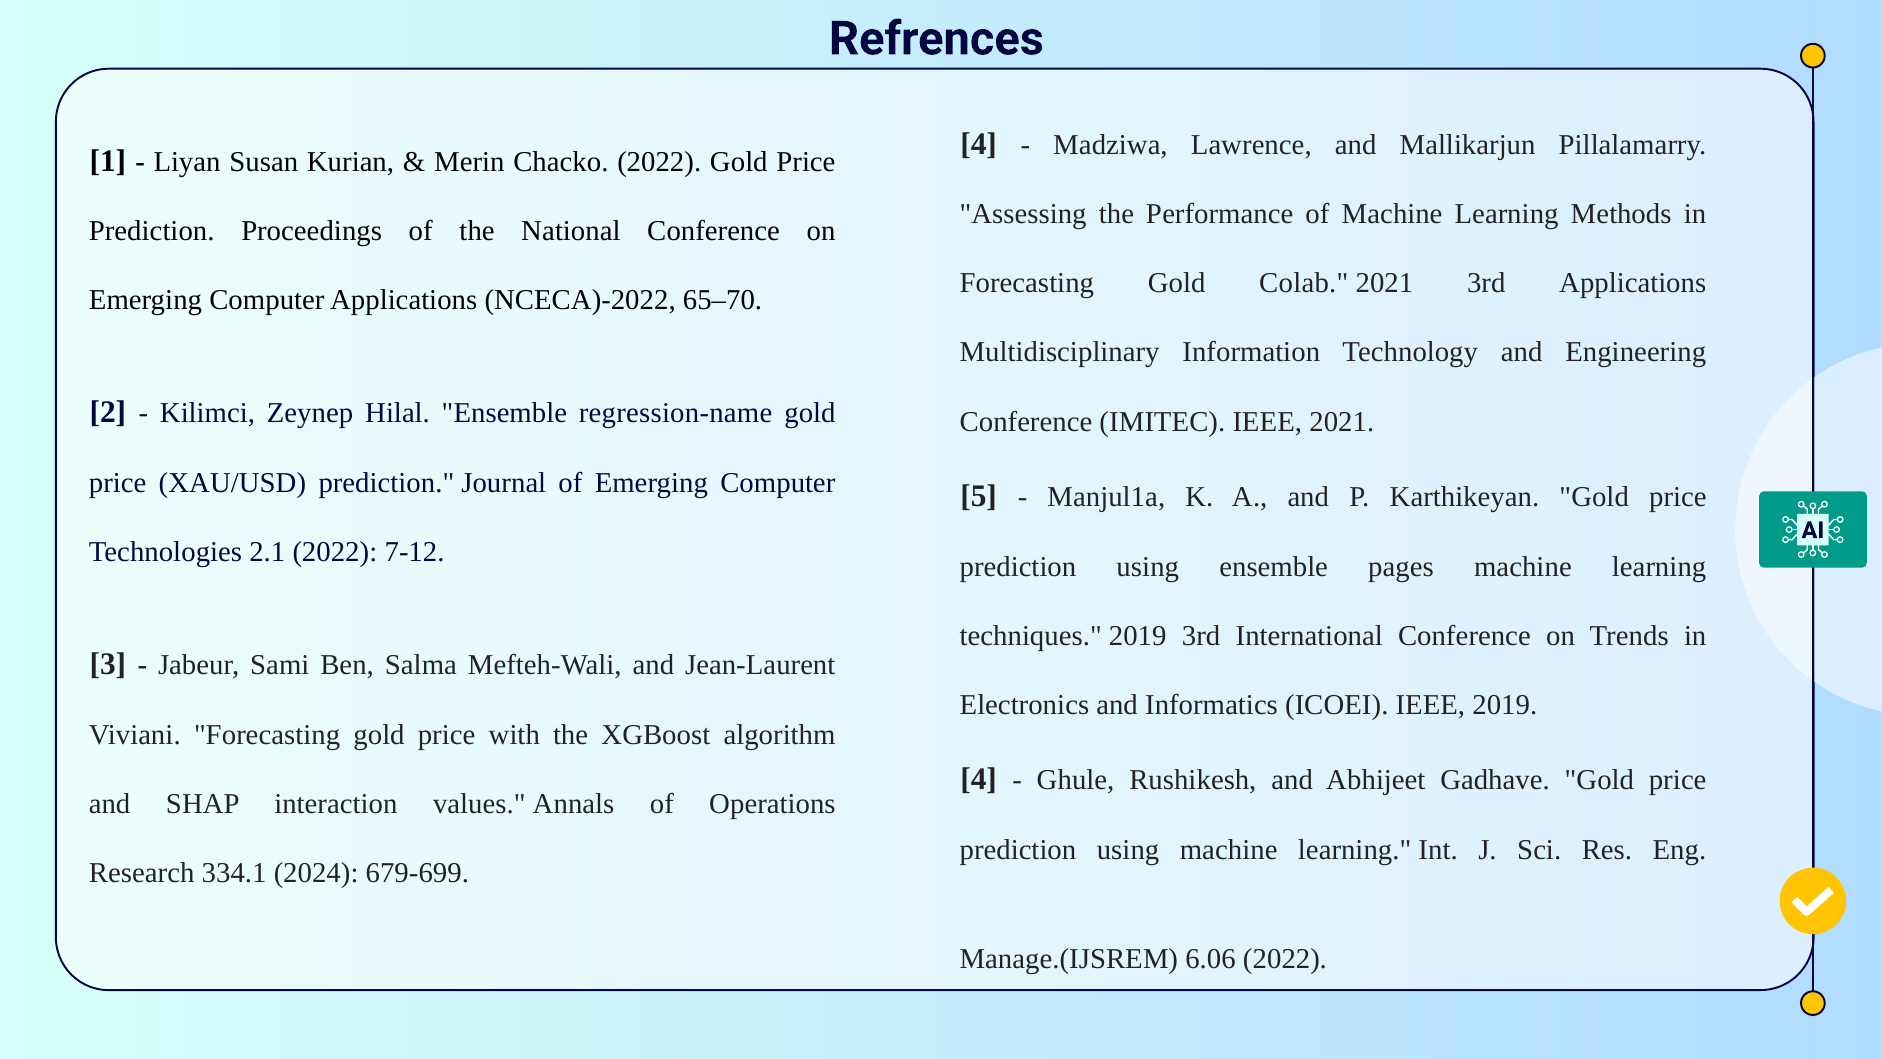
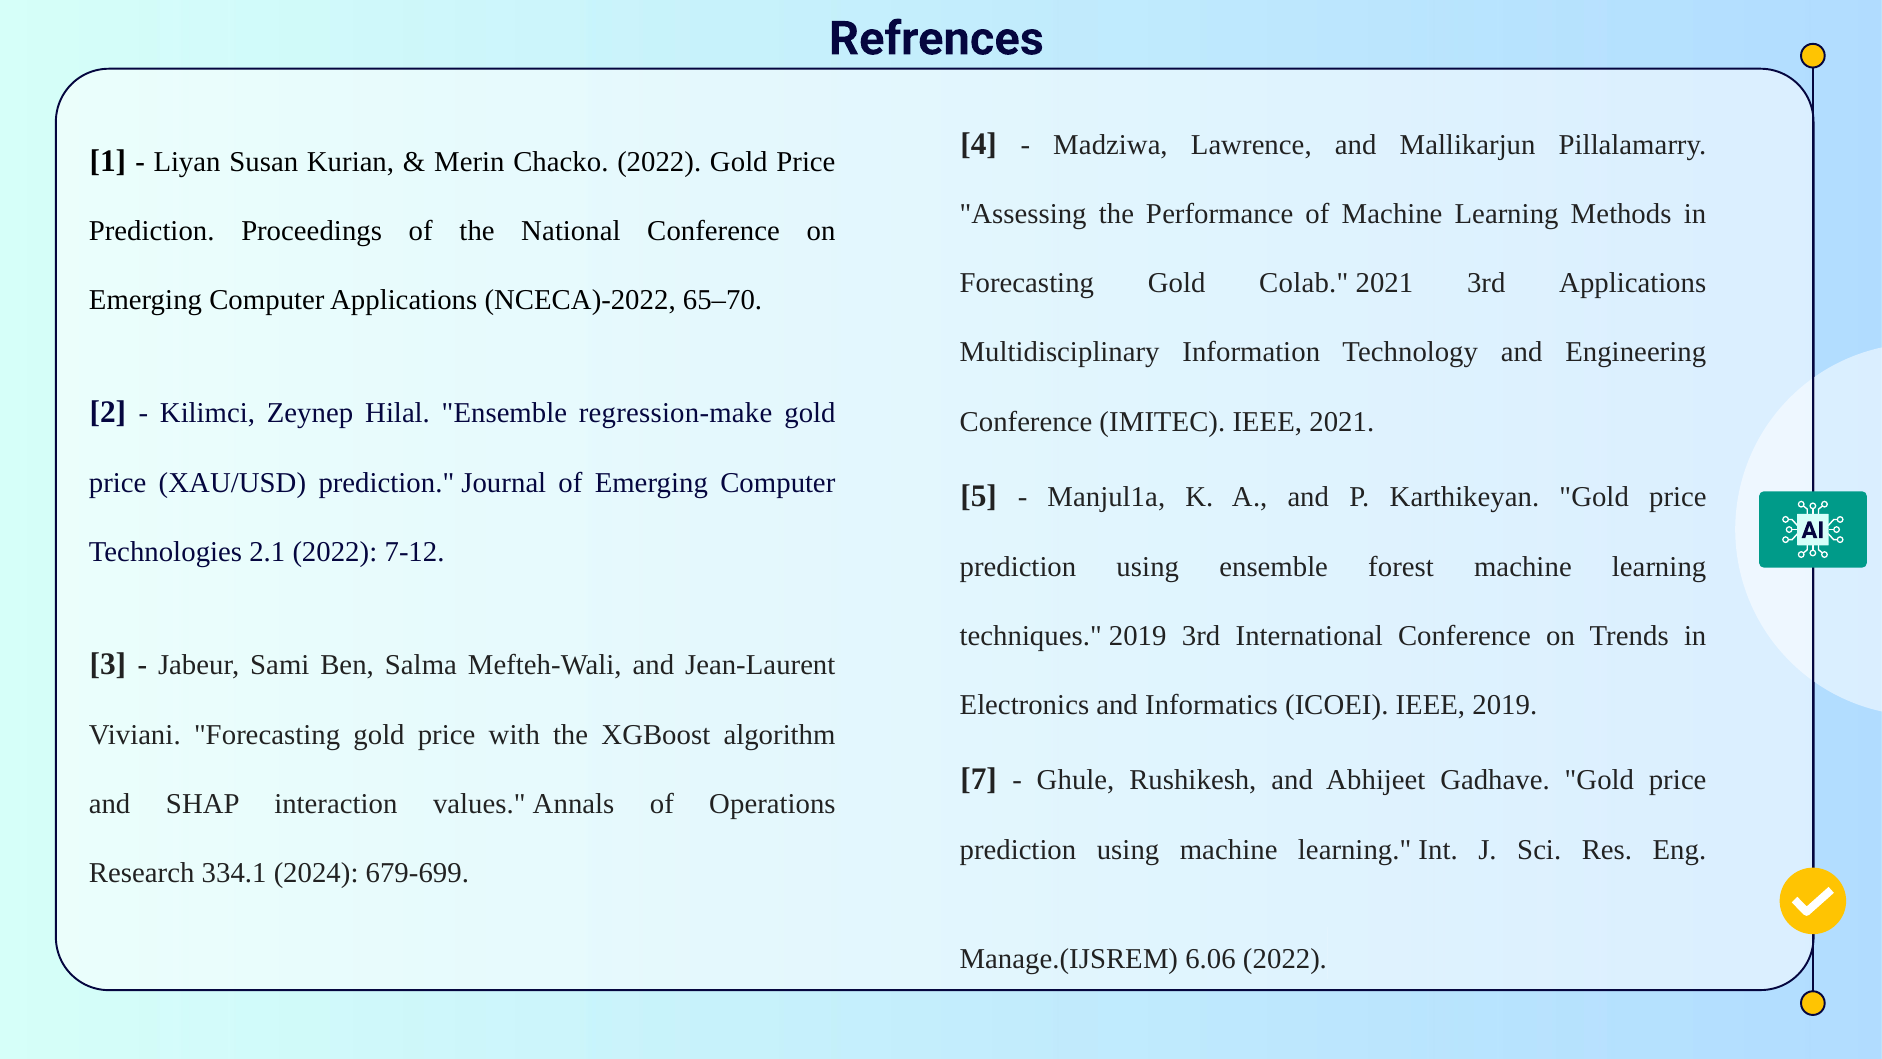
regression-name: regression-name -> regression-make
pages: pages -> forest
4 at (979, 779): 4 -> 7
